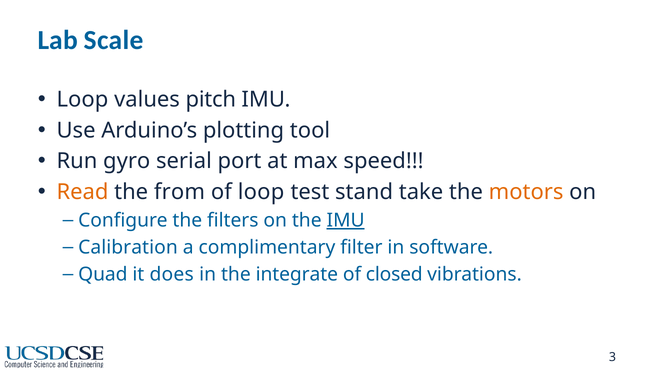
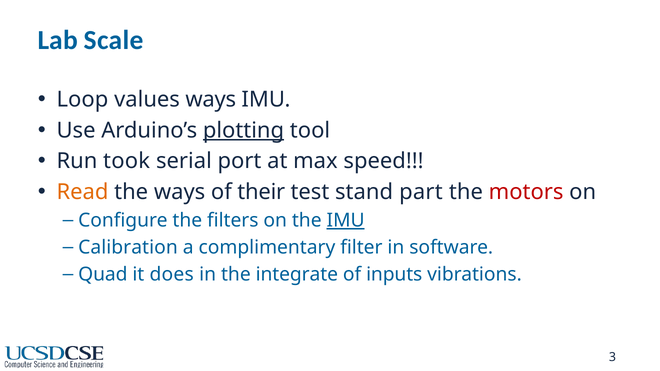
values pitch: pitch -> ways
plotting underline: none -> present
gyro: gyro -> took
the from: from -> ways
of loop: loop -> their
take: take -> part
motors colour: orange -> red
closed: closed -> inputs
